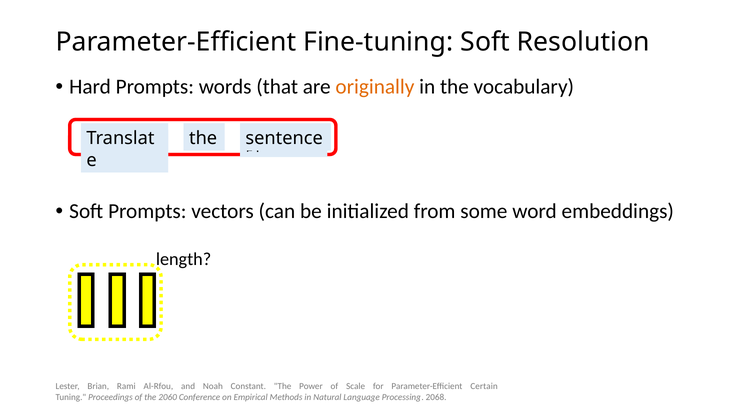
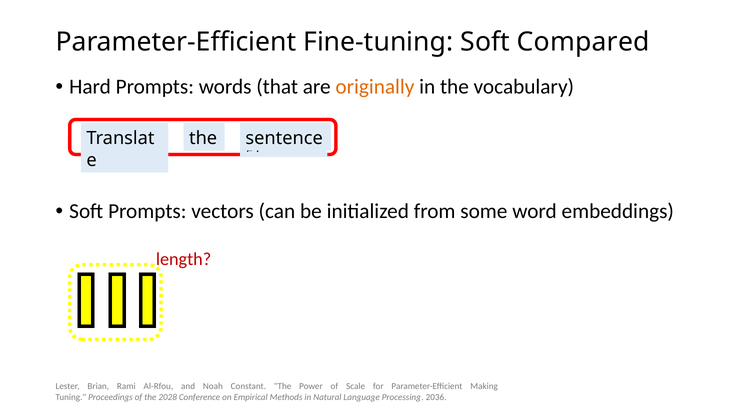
Resolution: Resolution -> Compared
length at (184, 259) colour: black -> red
Certain: Certain -> Making
2060: 2060 -> 2028
2068: 2068 -> 2036
